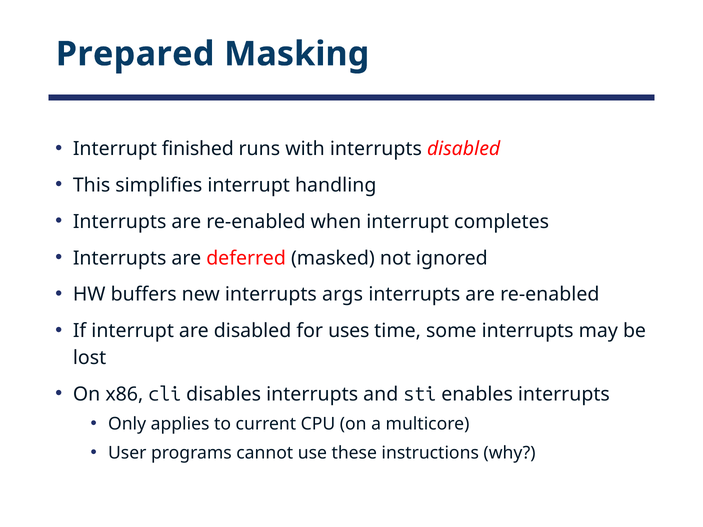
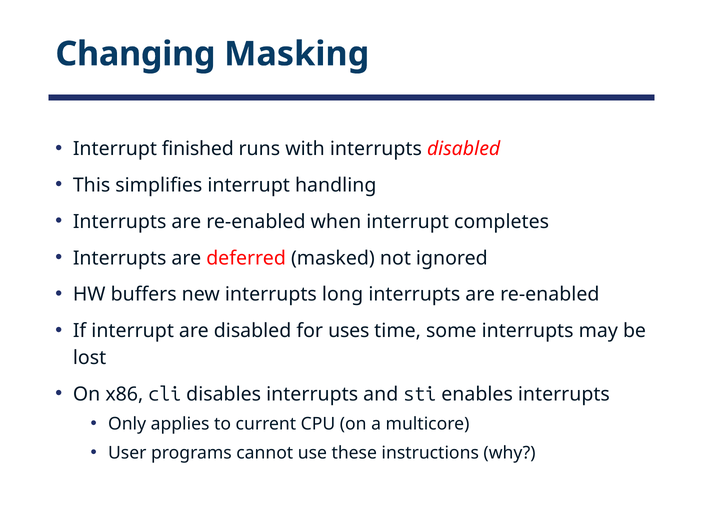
Prepared: Prepared -> Changing
args: args -> long
